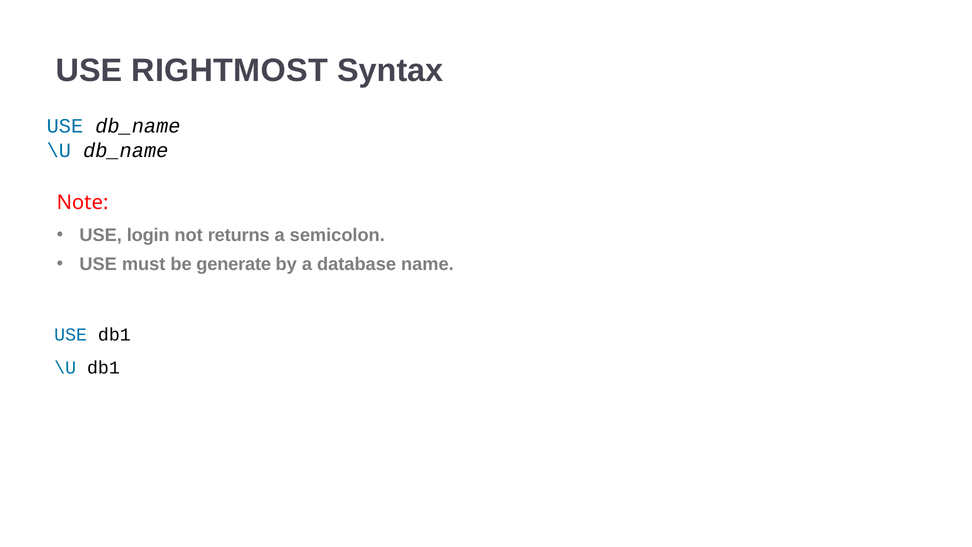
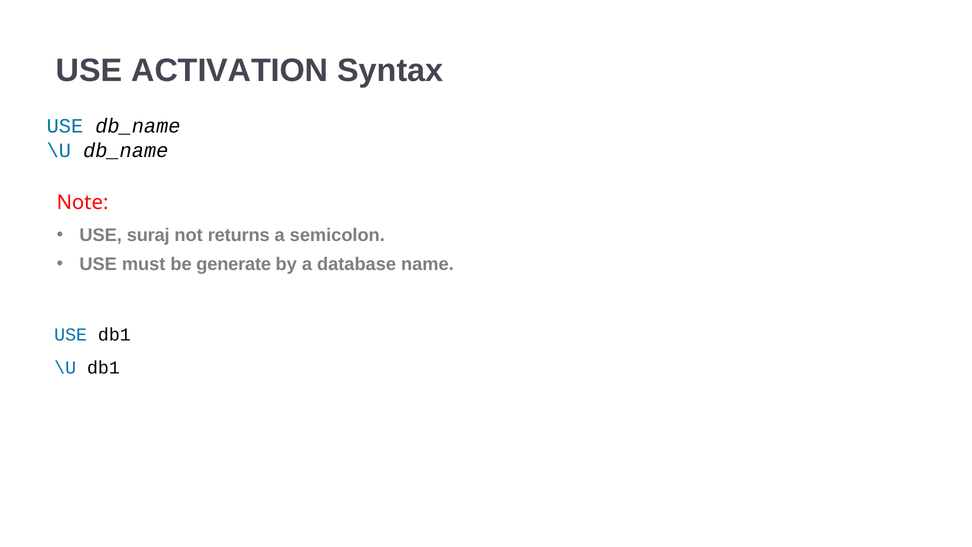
RIGHTMOST: RIGHTMOST -> ACTIVATION
login: login -> suraj
